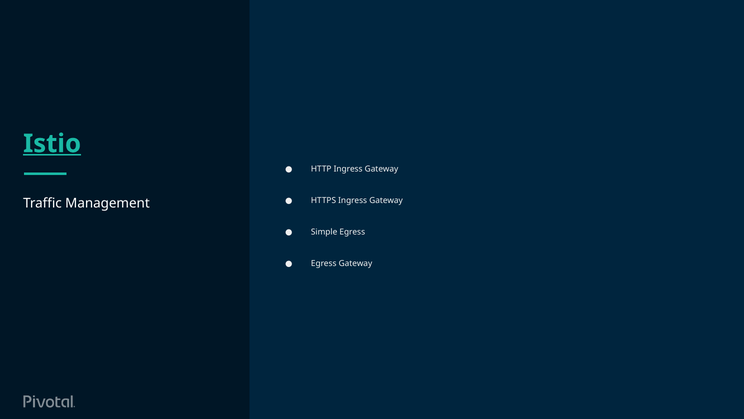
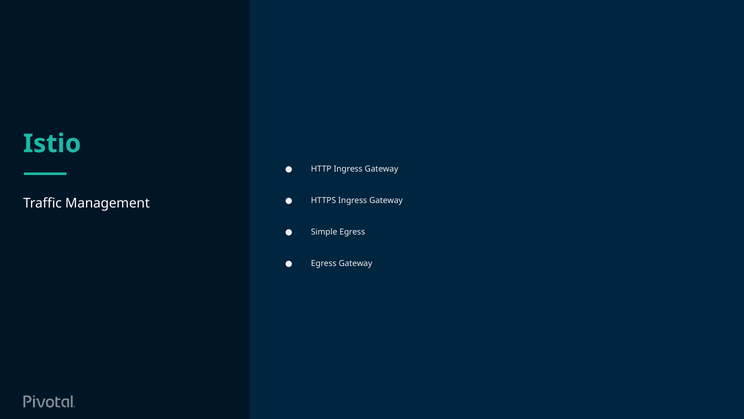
Istio underline: present -> none
